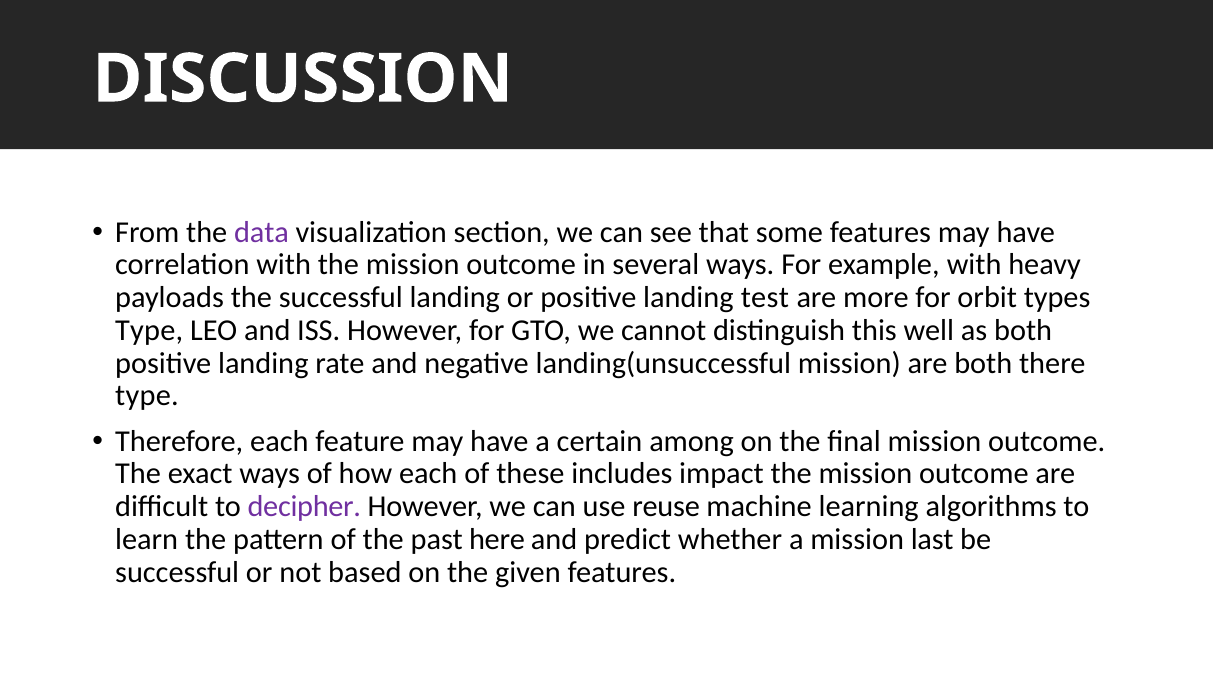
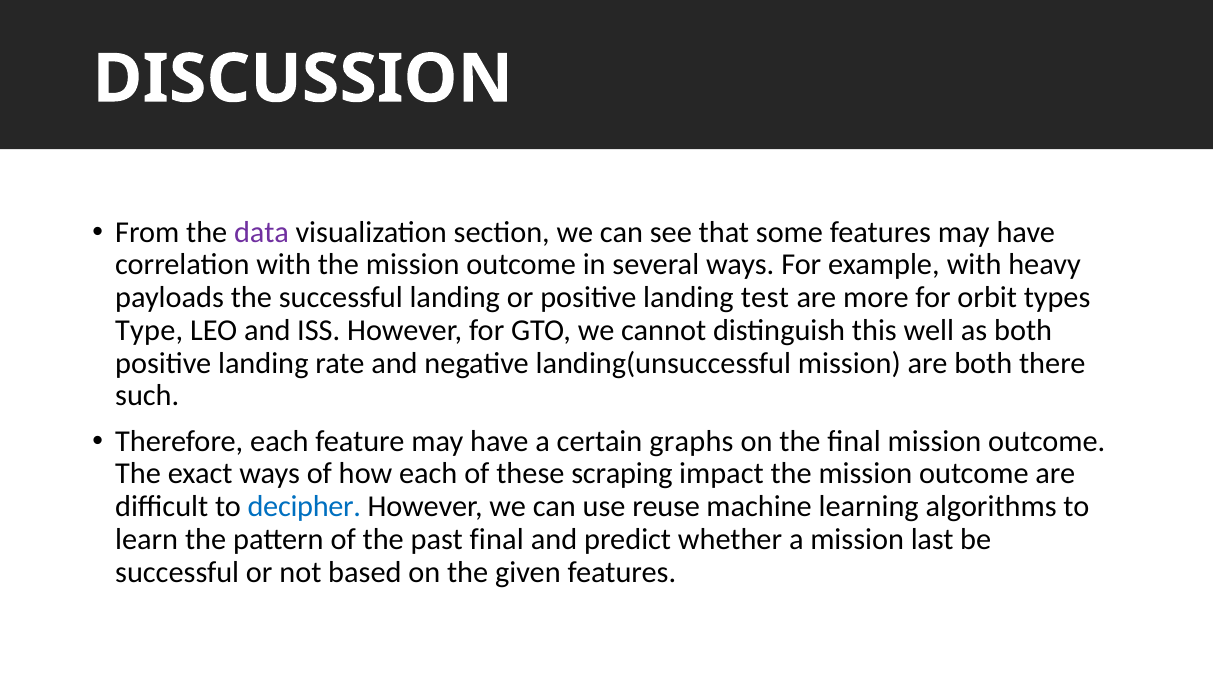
type at (147, 396): type -> such
among: among -> graphs
includes: includes -> scraping
decipher colour: purple -> blue
past here: here -> final
